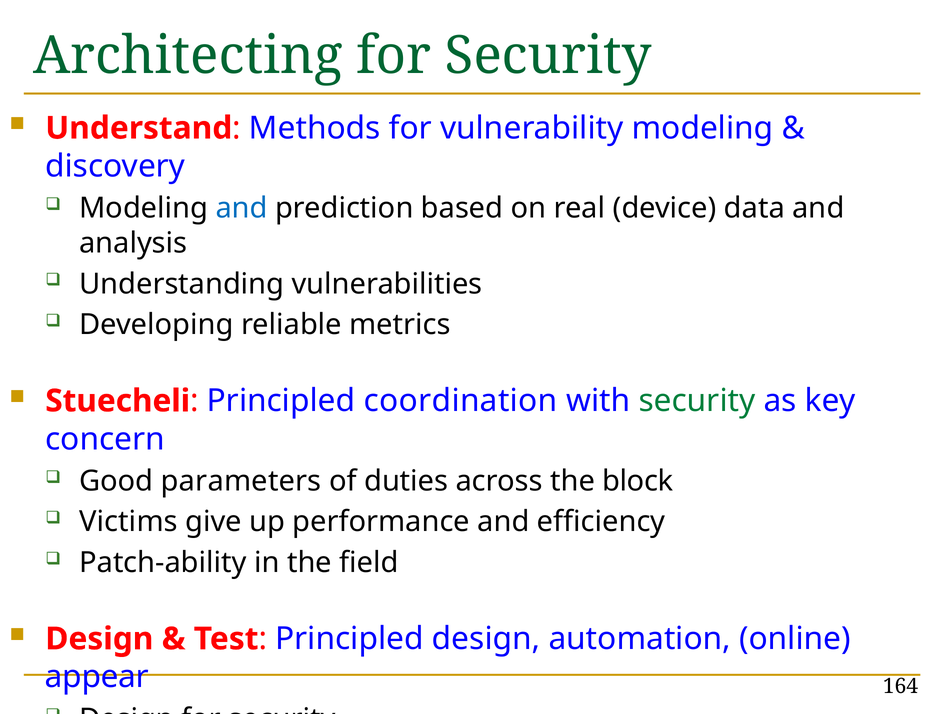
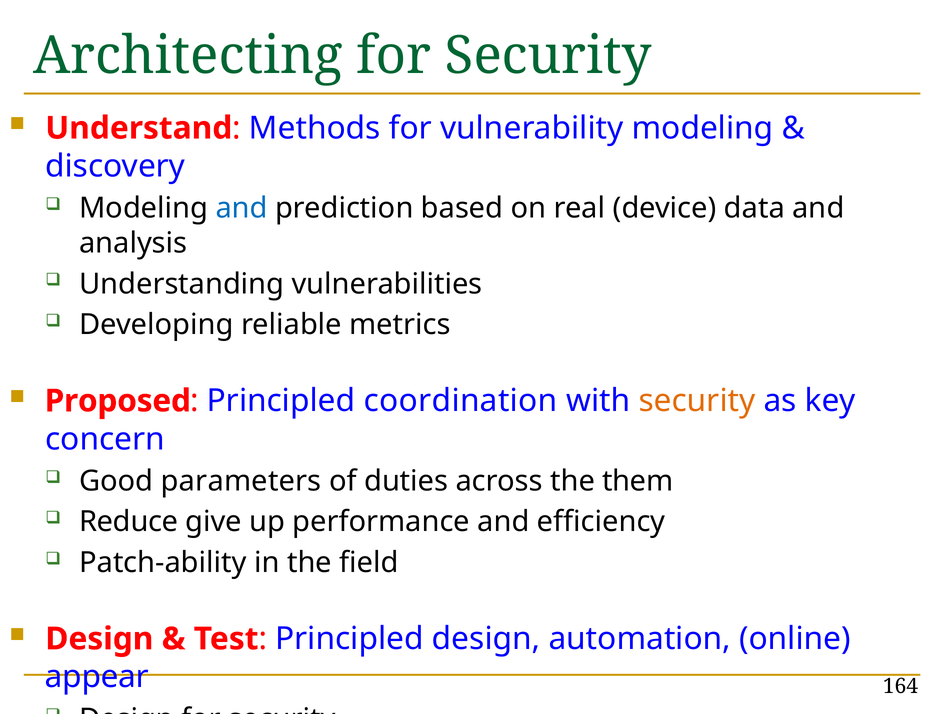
Stuecheli: Stuecheli -> Proposed
security at (697, 401) colour: green -> orange
block: block -> them
Victims: Victims -> Reduce
